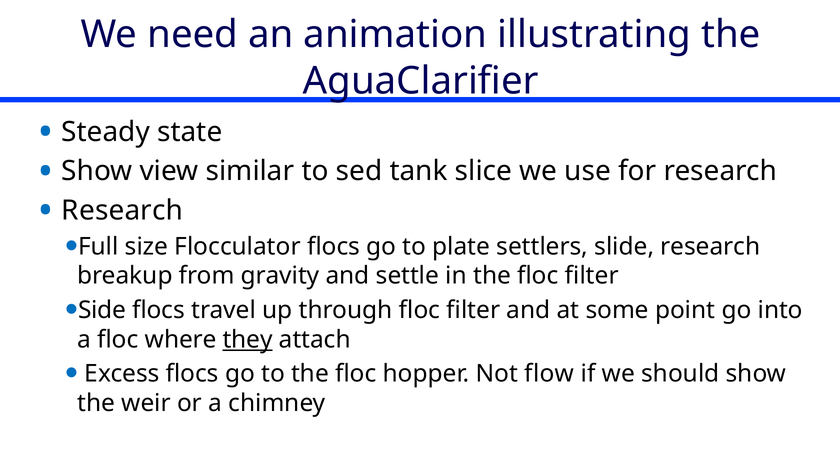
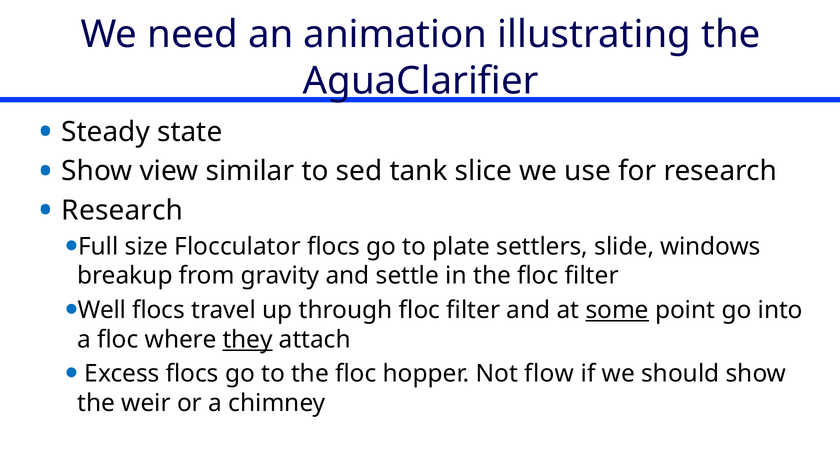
slide research: research -> windows
Side: Side -> Well
some underline: none -> present
